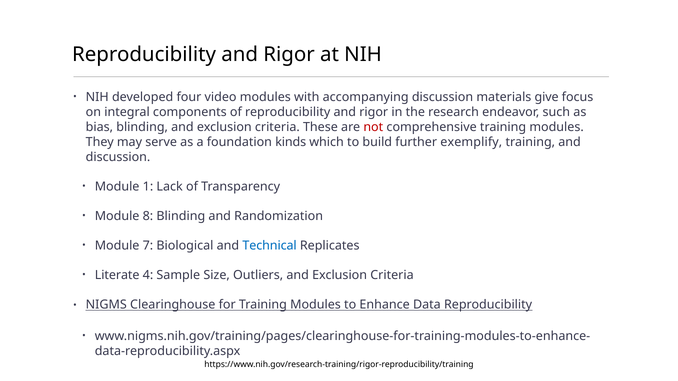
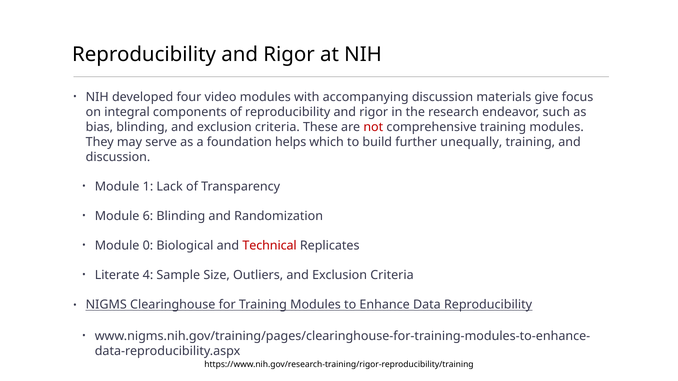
kinds: kinds -> helps
exemplify: exemplify -> unequally
8: 8 -> 6
7: 7 -> 0
Technical colour: blue -> red
